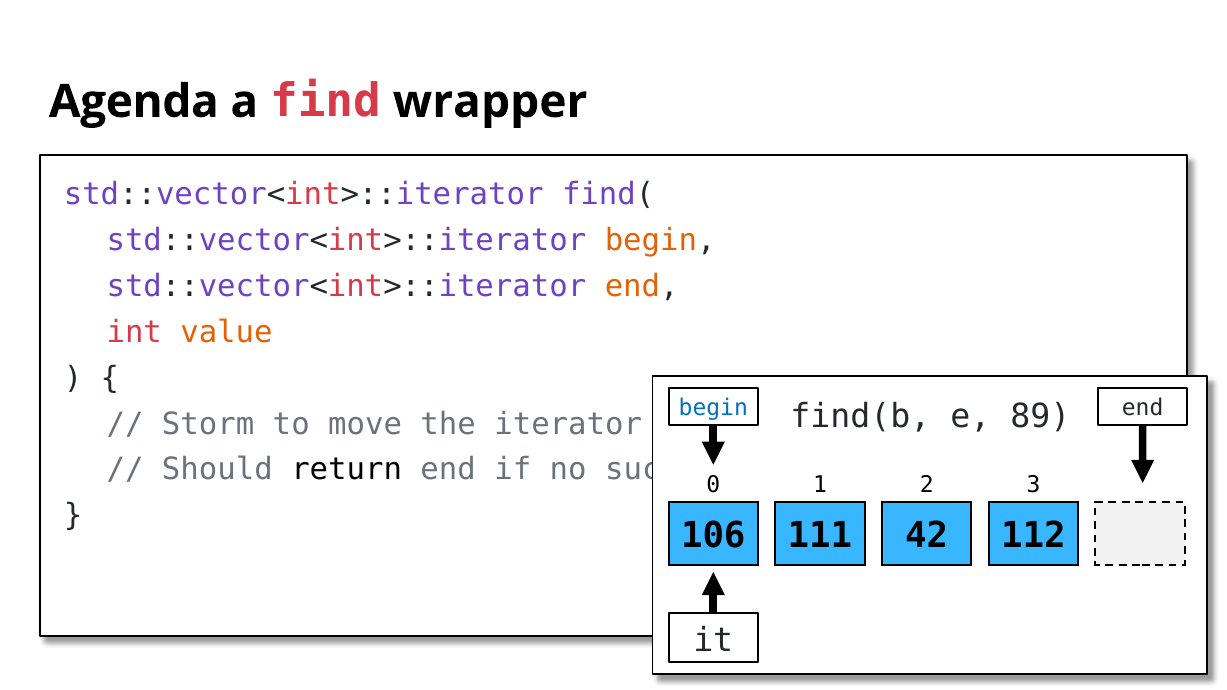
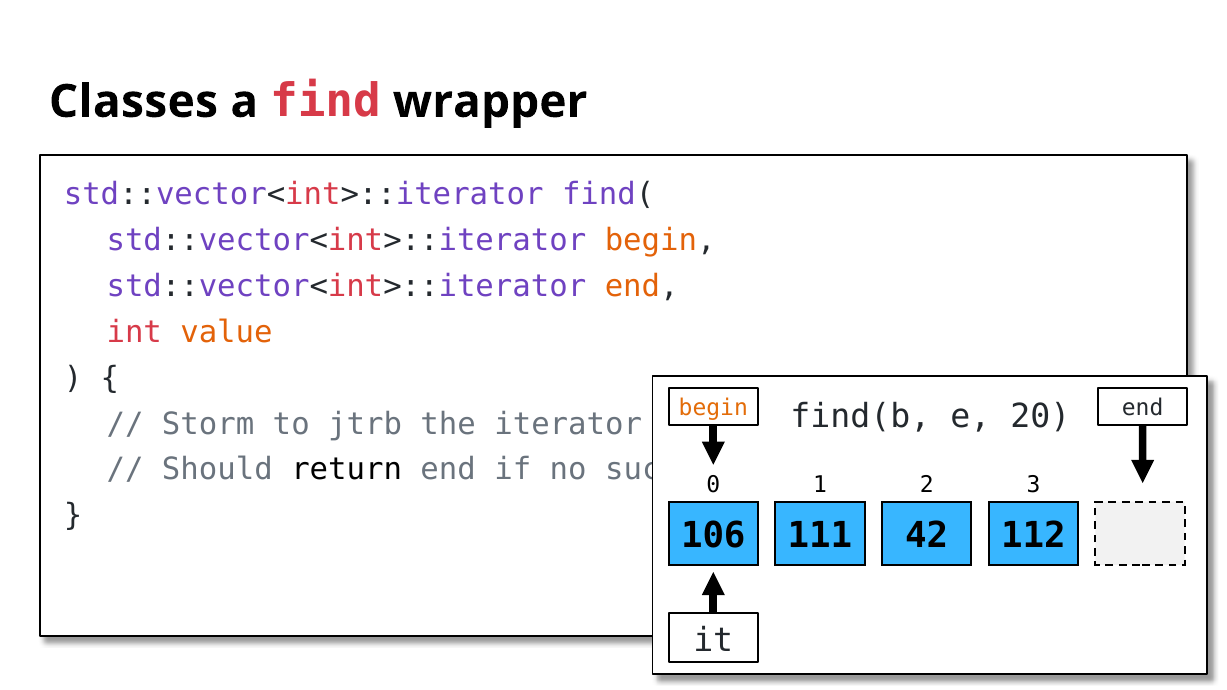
Agenda: Agenda -> Classes
begin at (713, 408) colour: blue -> orange
89: 89 -> 20
move: move -> jtrb
